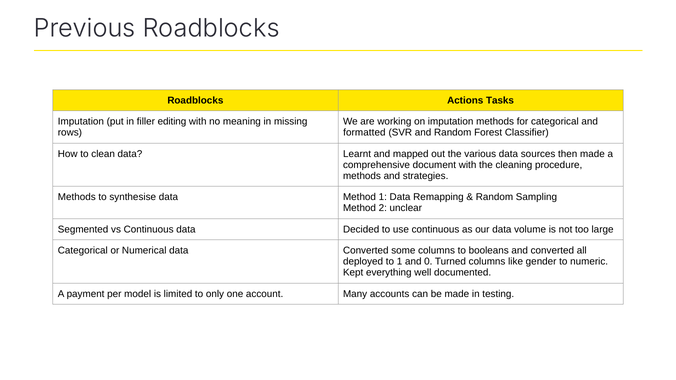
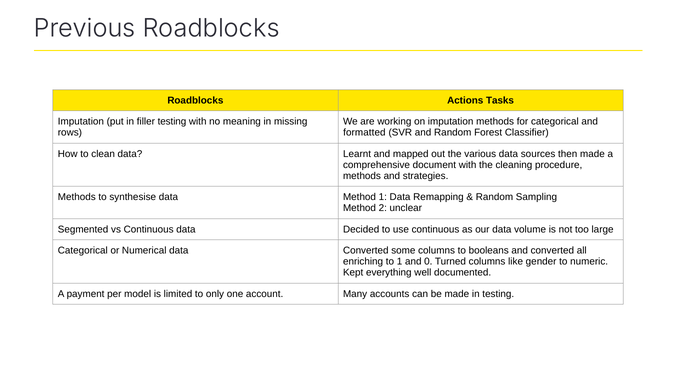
filler editing: editing -> testing
deployed: deployed -> enriching
